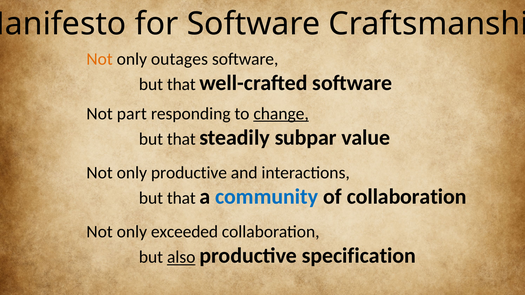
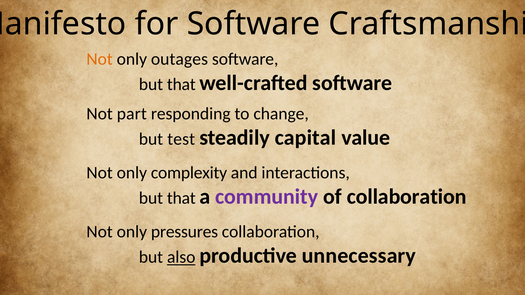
change underline: present -> none
that at (181, 139): that -> test
subpar: subpar -> capital
only productive: productive -> complexity
community colour: blue -> purple
exceeded: exceeded -> pressures
specification: specification -> unnecessary
